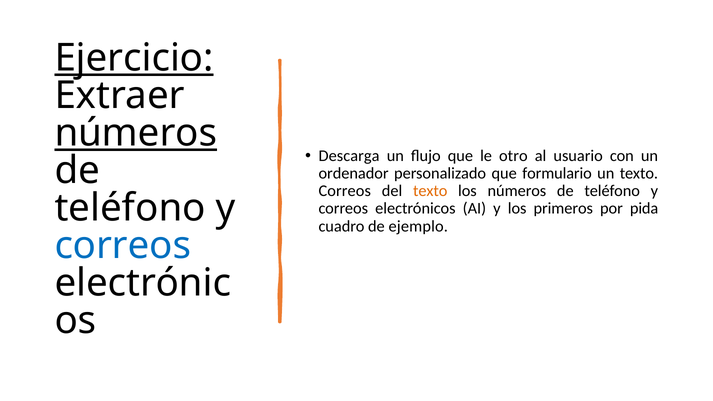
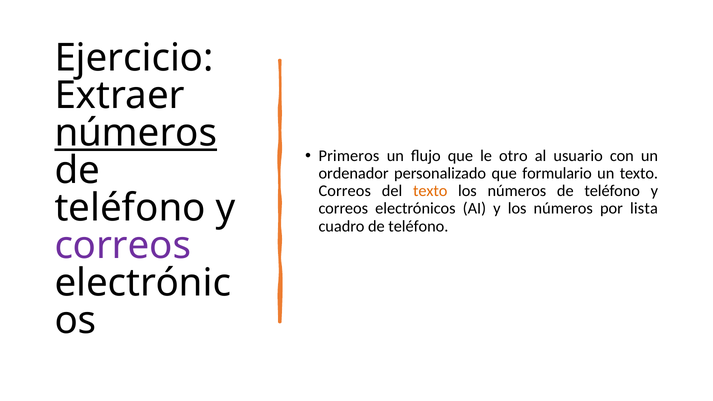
Ejercicio underline: present -> none
Descarga: Descarga -> Primeros
y los primeros: primeros -> números
pida: pida -> lista
cuadro de ejemplo: ejemplo -> teléfono
correos at (123, 246) colour: blue -> purple
